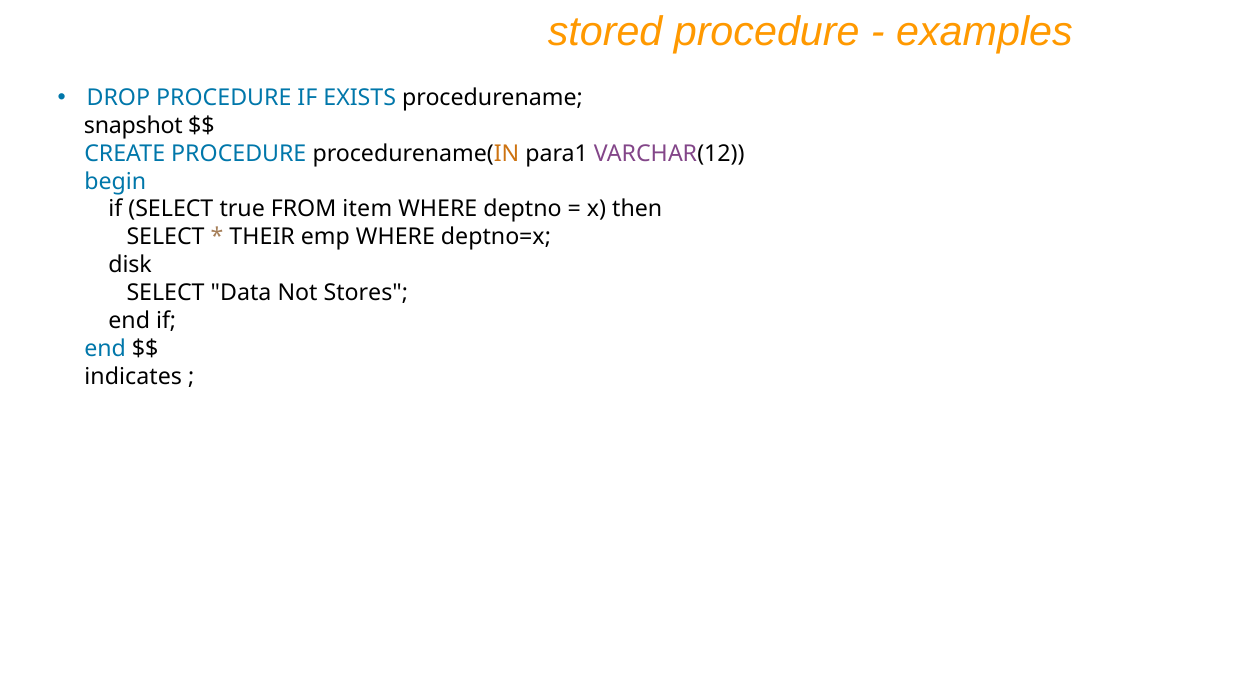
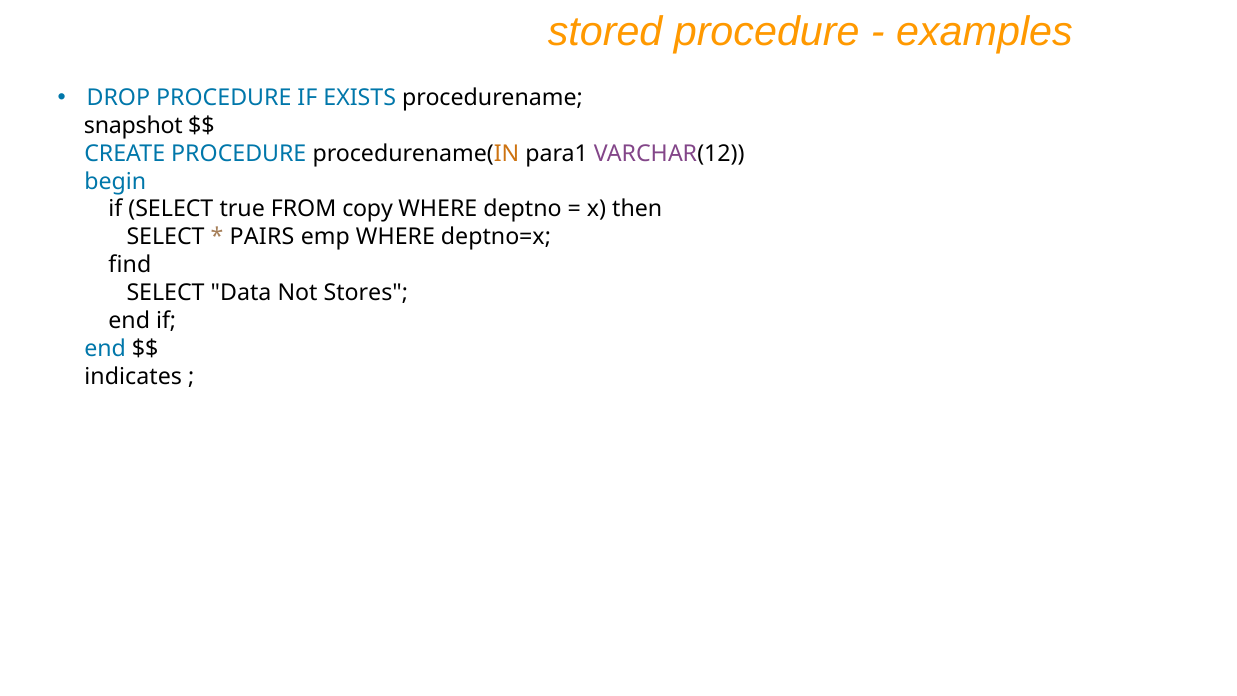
item: item -> copy
THEIR: THEIR -> PAIRS
disk: disk -> find
